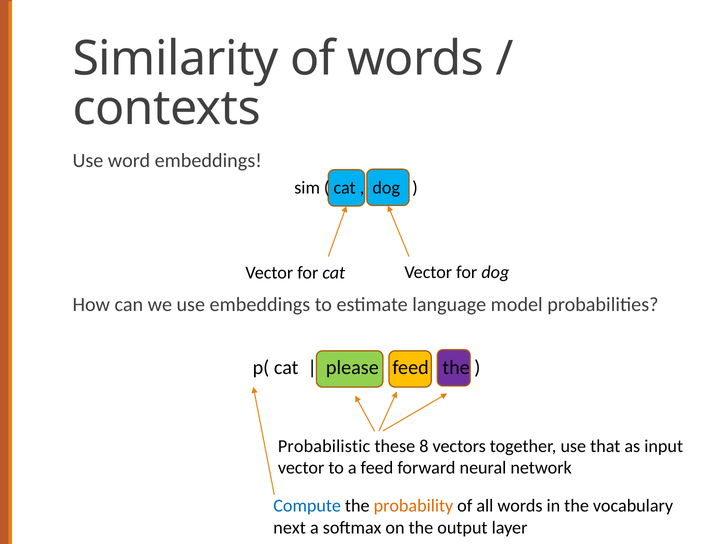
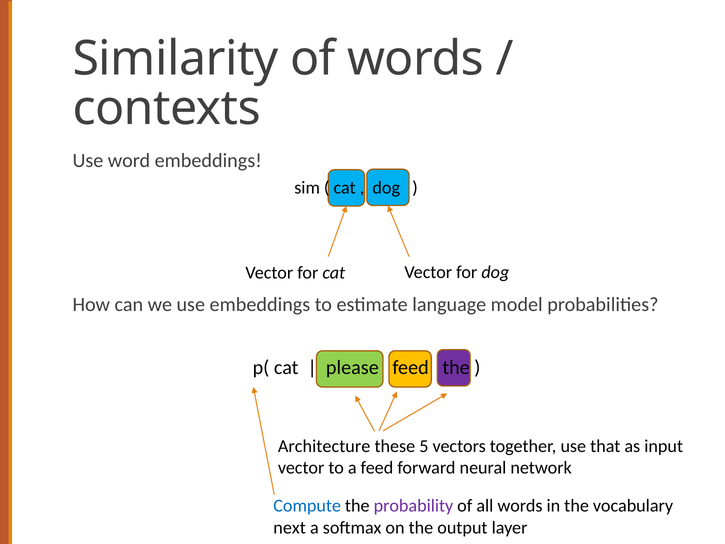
Probabilistic: Probabilistic -> Architecture
8: 8 -> 5
probability colour: orange -> purple
